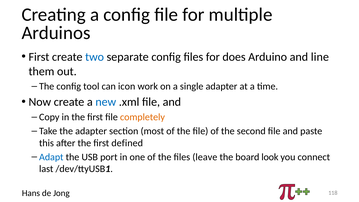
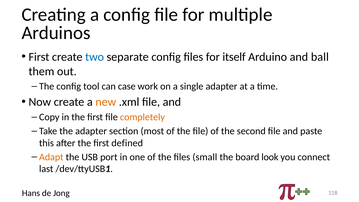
does: does -> itself
line: line -> ball
icon: icon -> case
new colour: blue -> orange
Adapt colour: blue -> orange
leave: leave -> small
